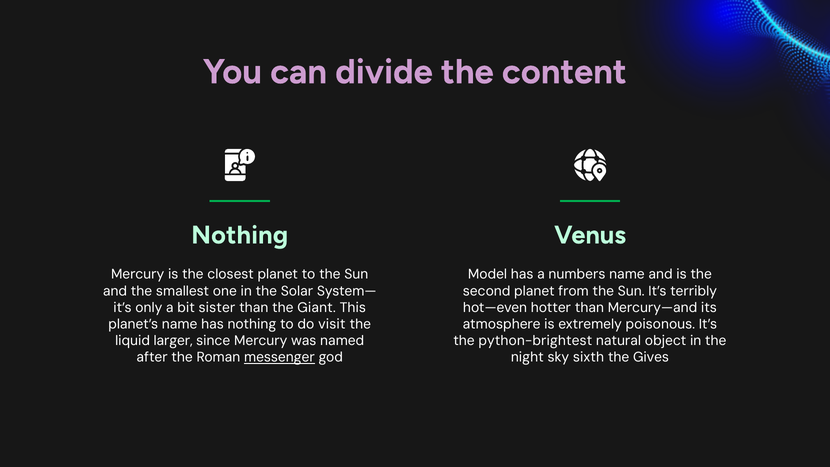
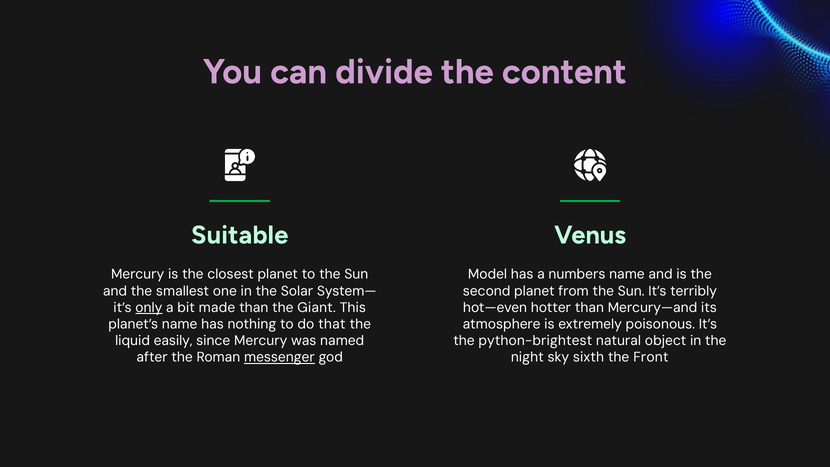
Nothing at (240, 235): Nothing -> Suitable
only underline: none -> present
sister: sister -> made
visit: visit -> that
larger: larger -> easily
Gives: Gives -> Front
